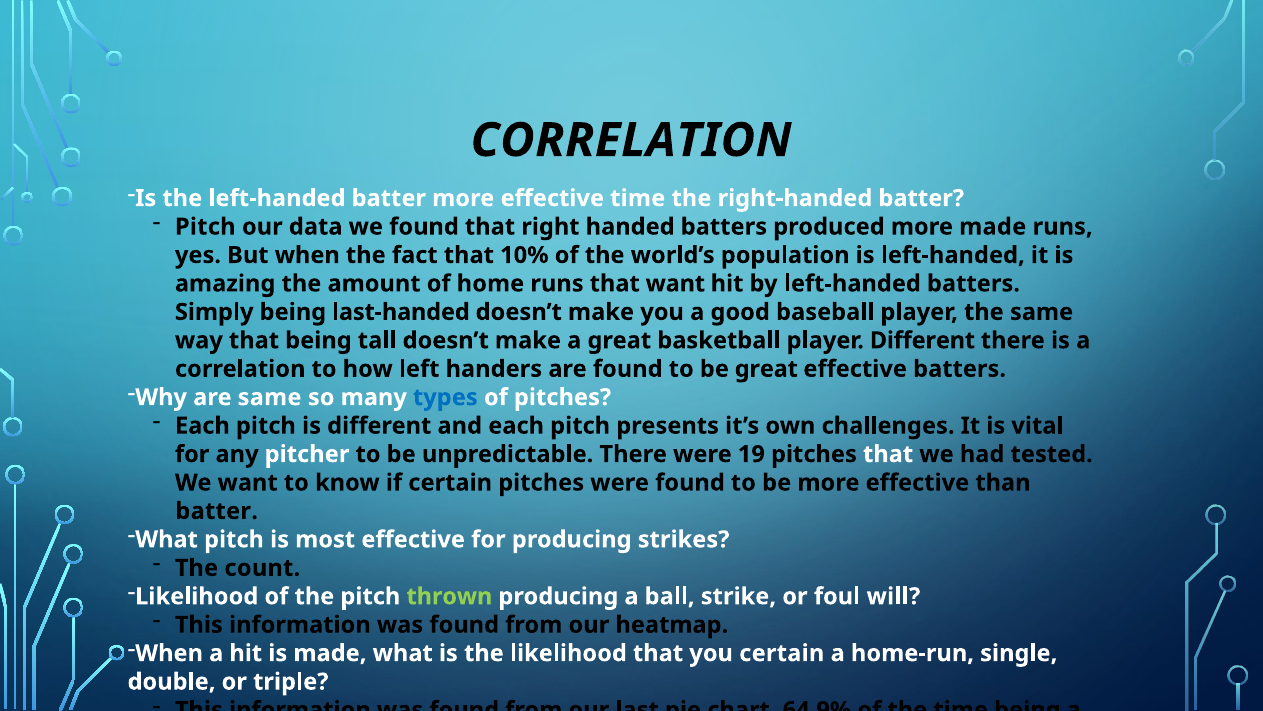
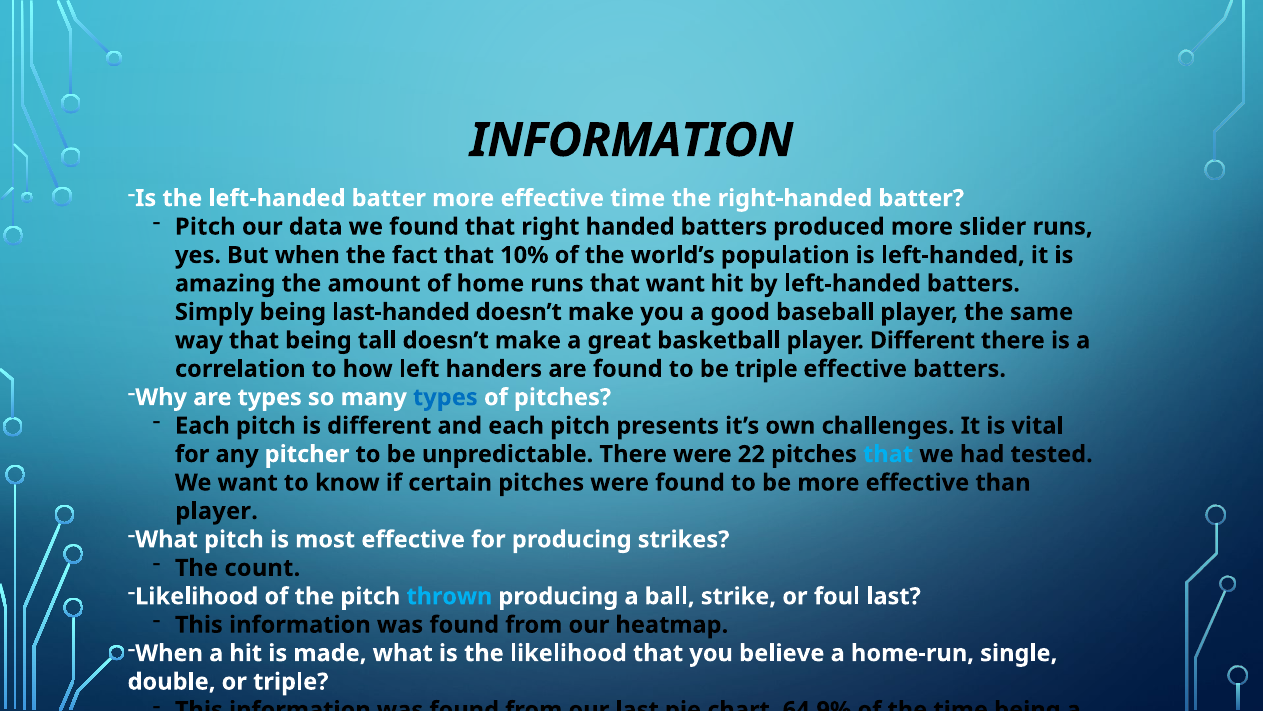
CORRELATION at (631, 140): CORRELATION -> INFORMATION
more made: made -> slider
be great: great -> triple
are same: same -> types
19: 19 -> 22
that at (888, 454) colour: white -> light blue
batter at (217, 511): batter -> player
thrown colour: light green -> light blue
foul will: will -> last
you certain: certain -> believe
